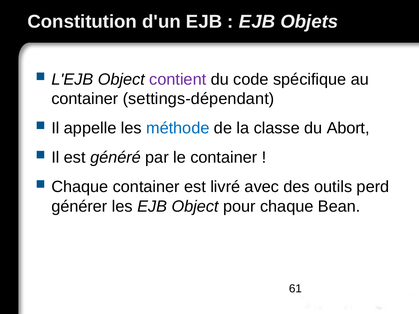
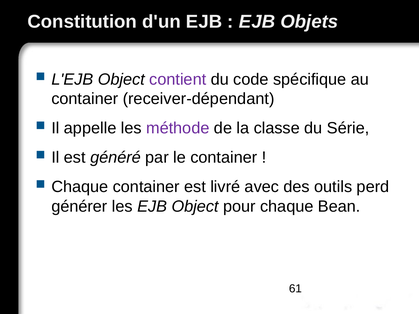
settings-dépendant: settings-dépendant -> receiver-dépendant
méthode colour: blue -> purple
Abort: Abort -> Série
